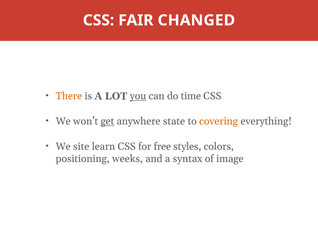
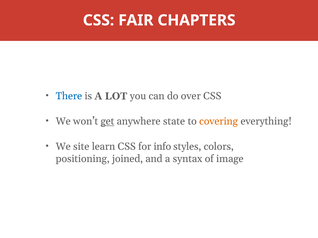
CHANGED: CHANGED -> CHAPTERS
There colour: orange -> blue
you underline: present -> none
time: time -> over
free: free -> info
weeks: weeks -> joined
